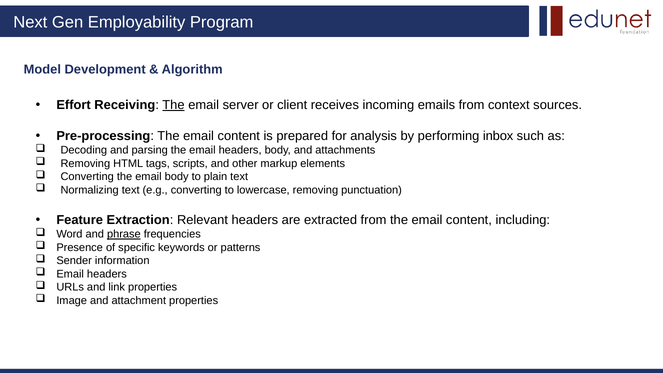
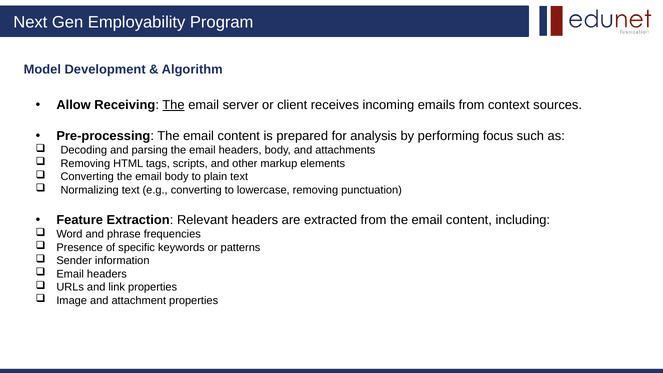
Effort: Effort -> Allow
inbox: inbox -> focus
phrase underline: present -> none
